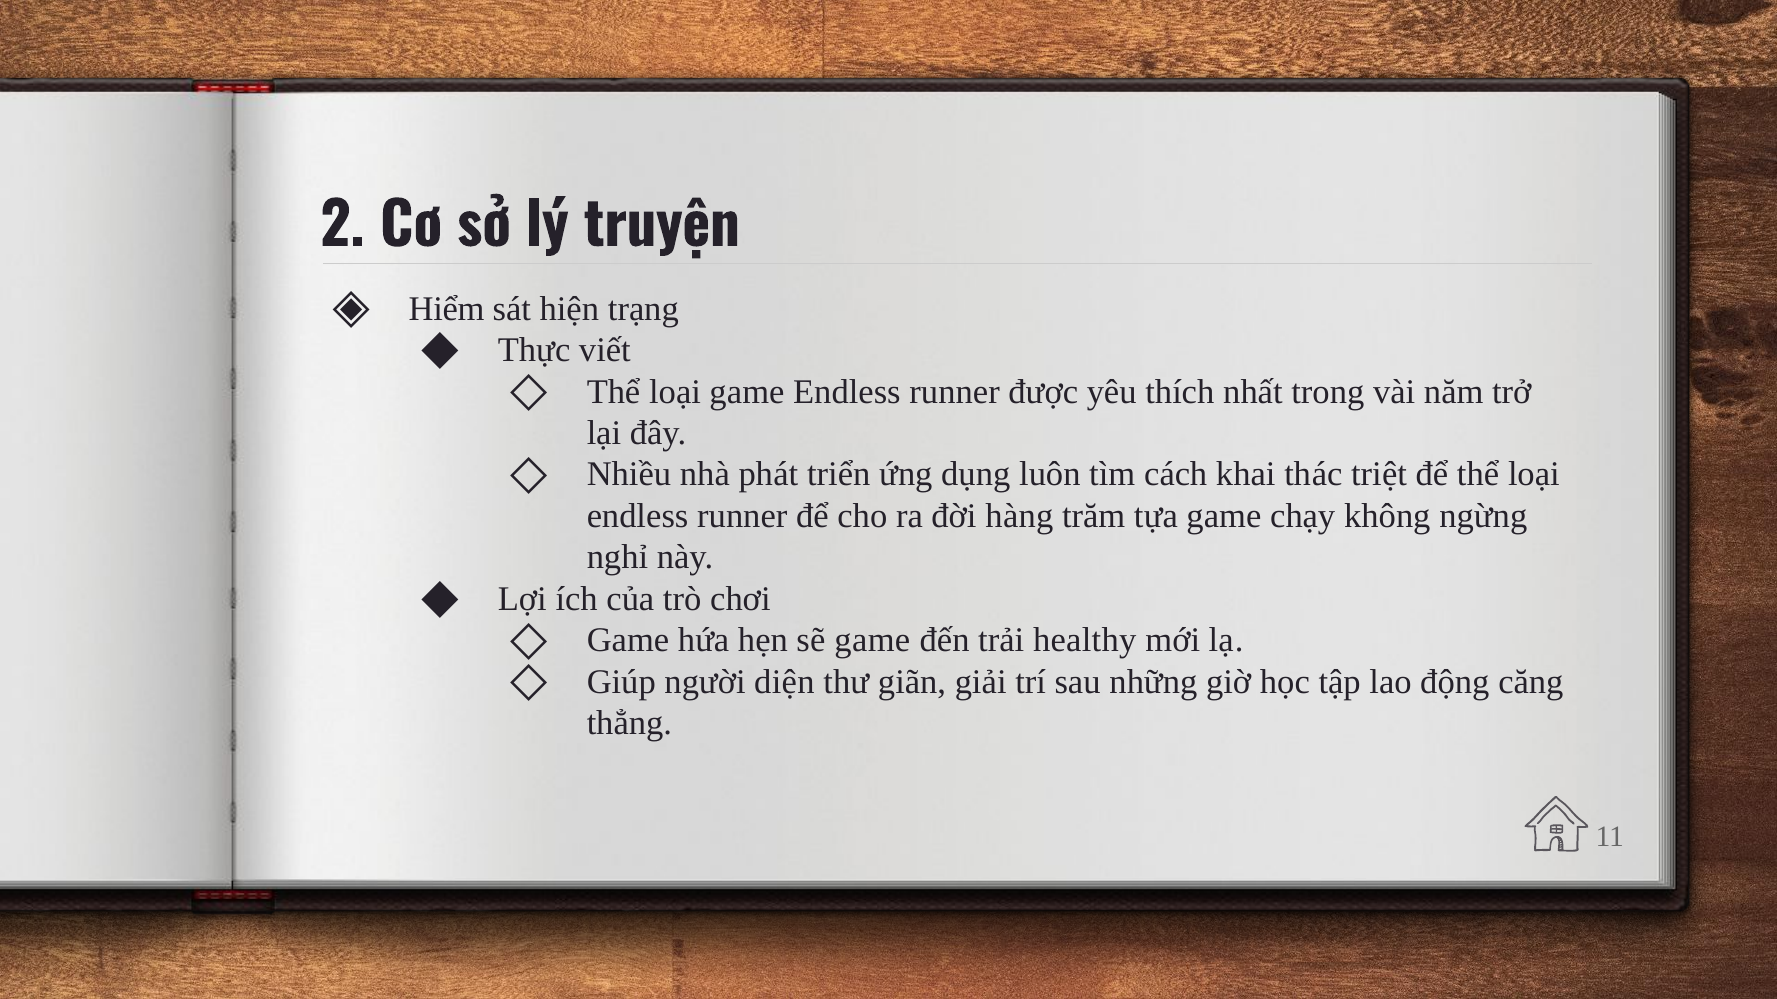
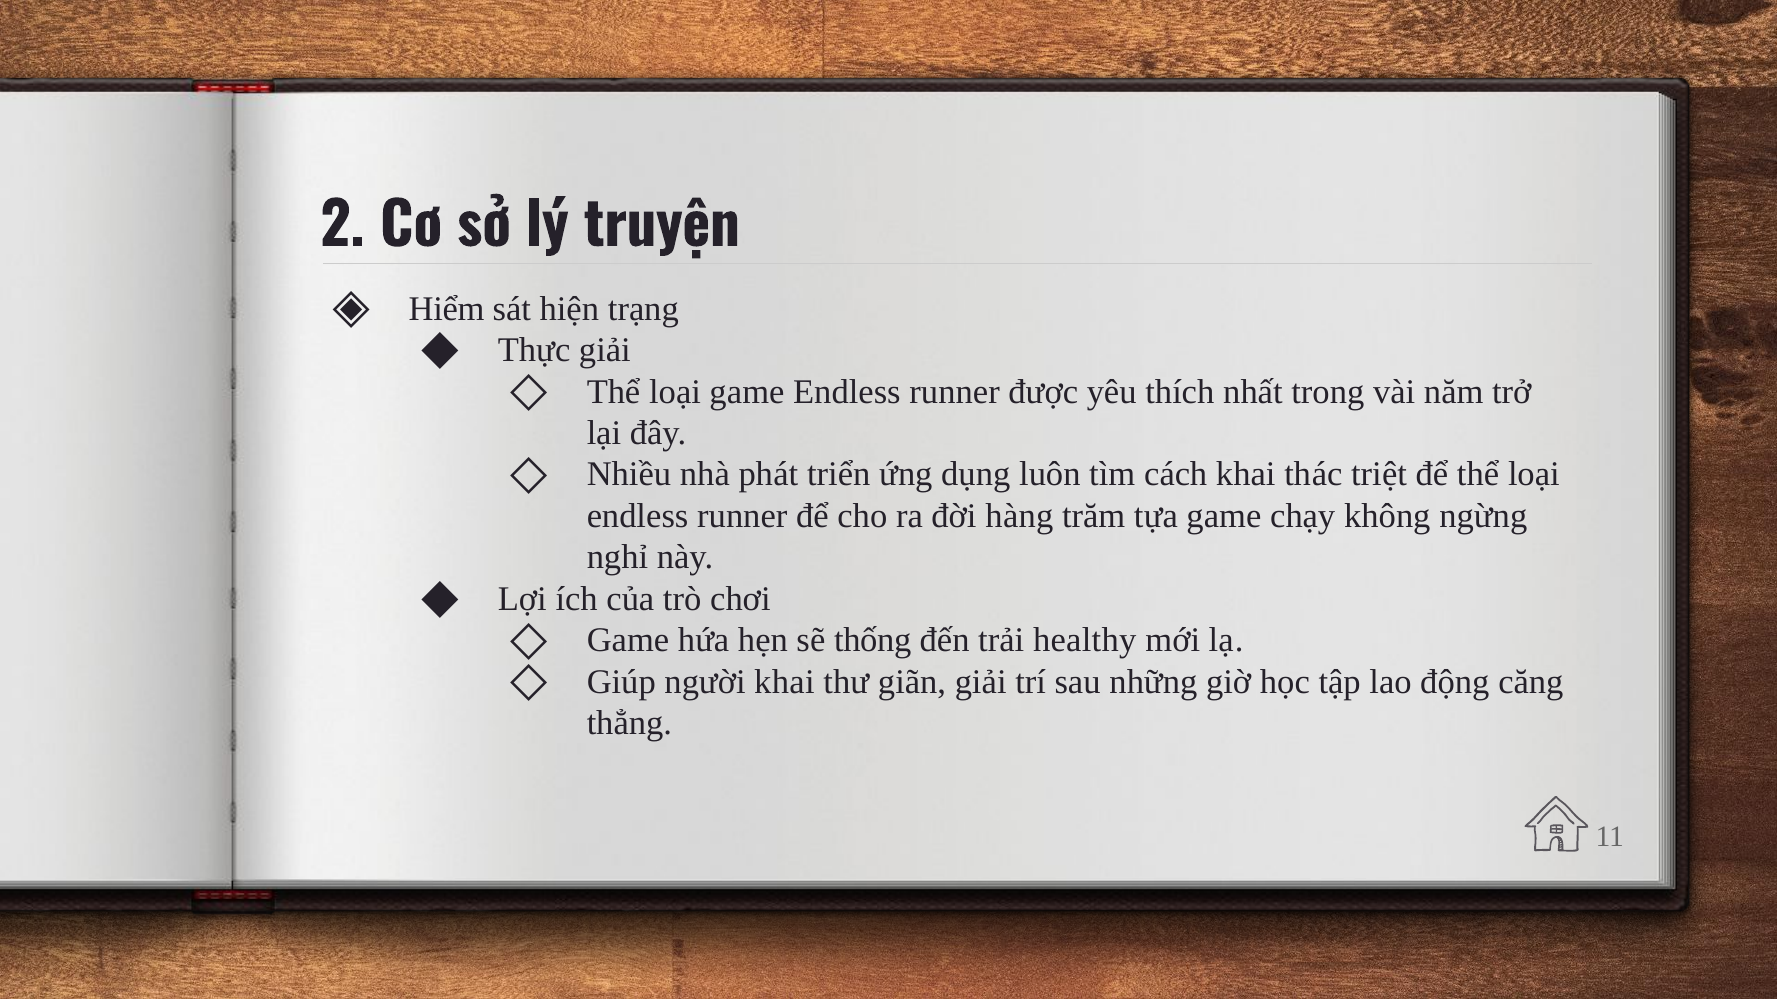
Thực viết: viết -> giải
sẽ game: game -> thống
người diện: diện -> khai
